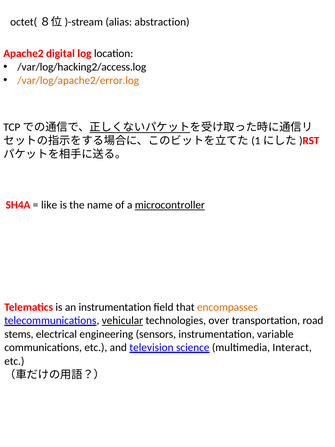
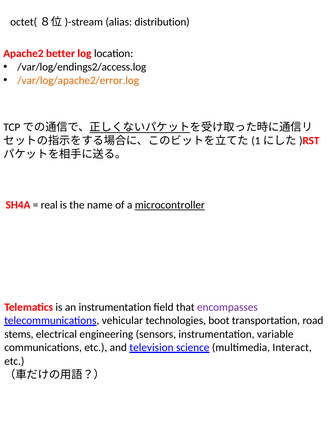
abstraction: abstraction -> distribution
digital: digital -> better
/var/log/hacking2/access.log: /var/log/hacking2/access.log -> /var/log/endings2/access.log
like: like -> real
encompasses colour: orange -> purple
vehicular underline: present -> none
over: over -> boot
